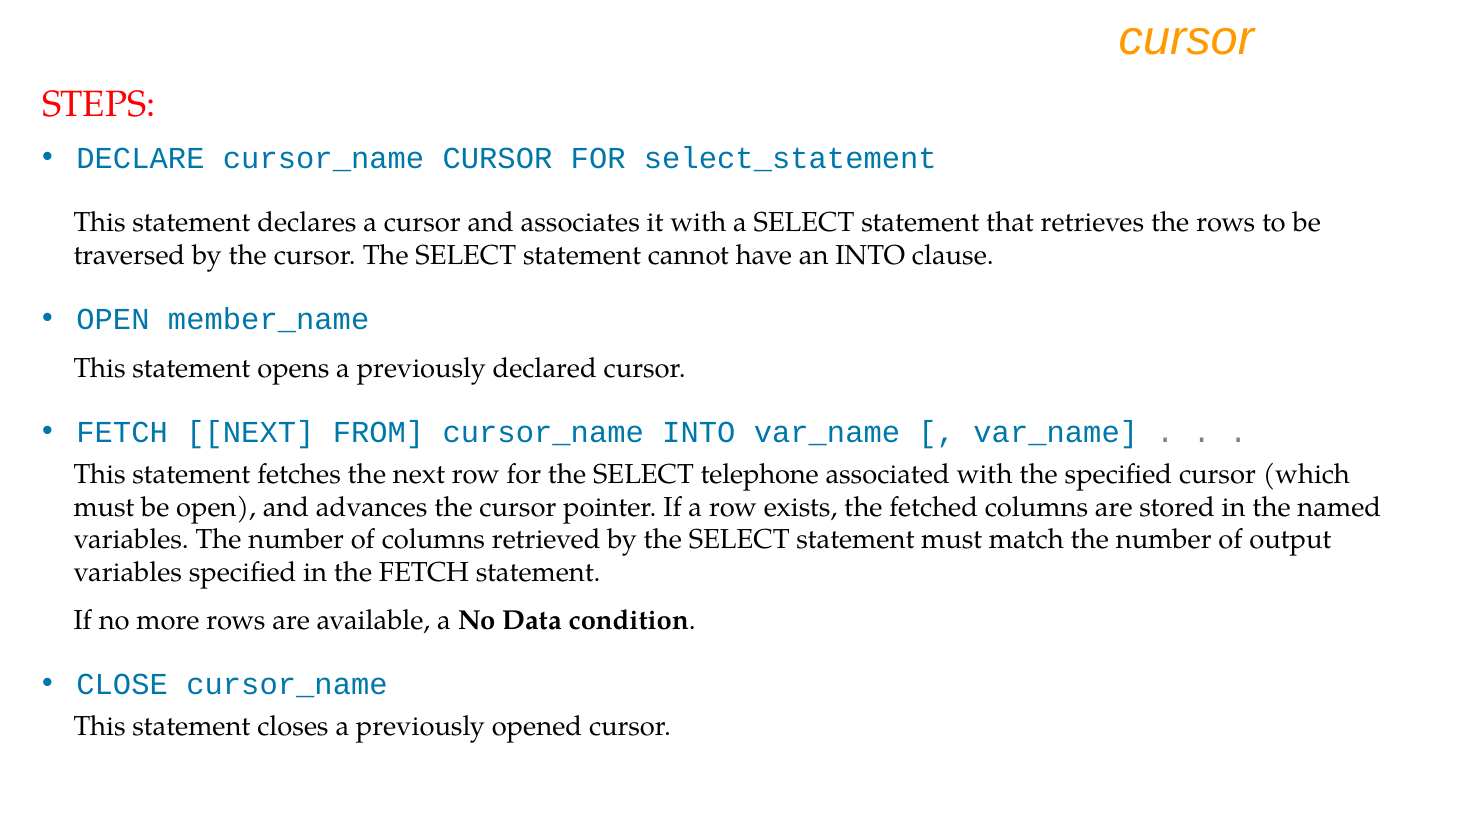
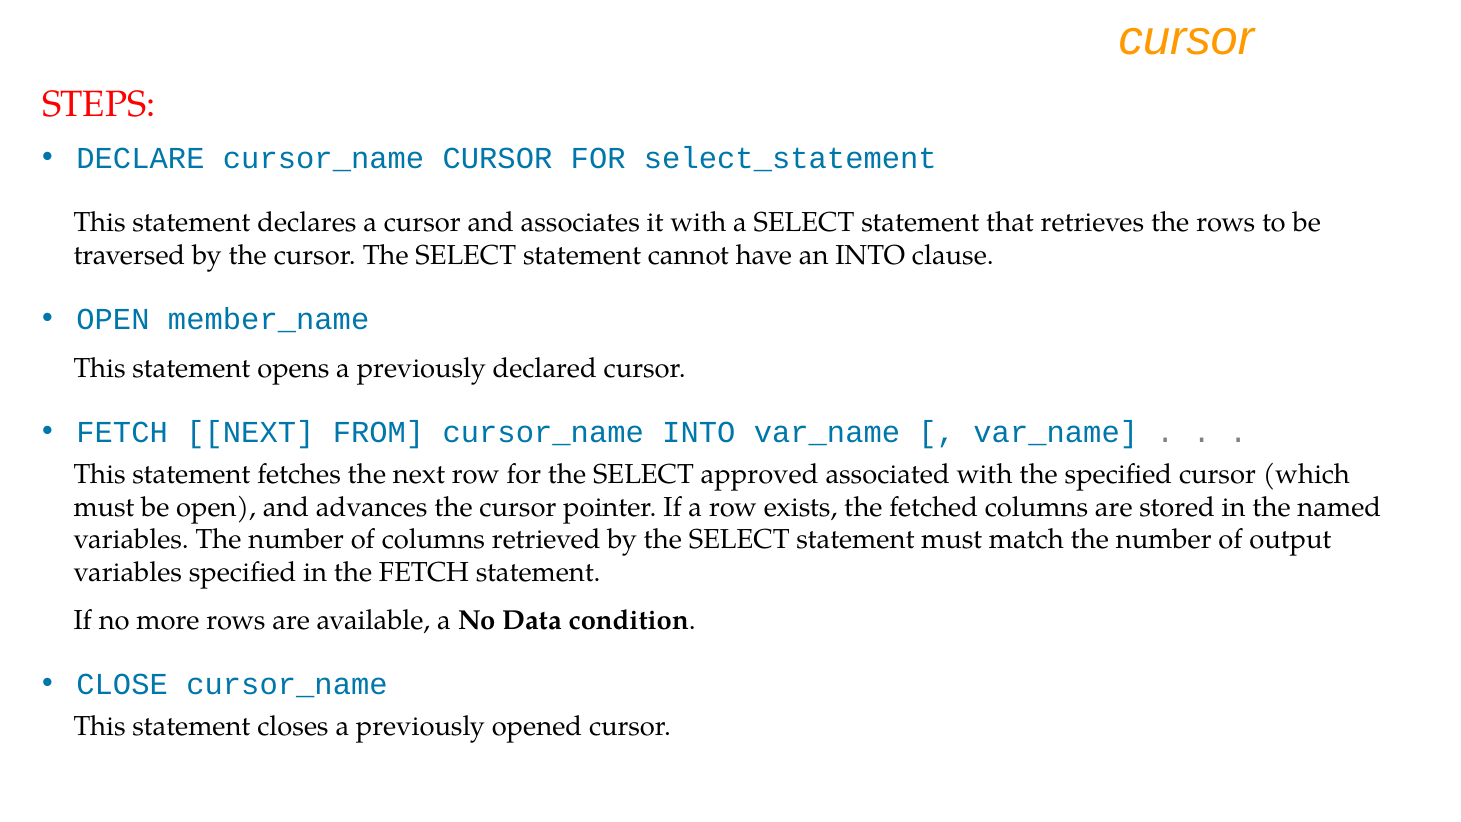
telephone: telephone -> approved
